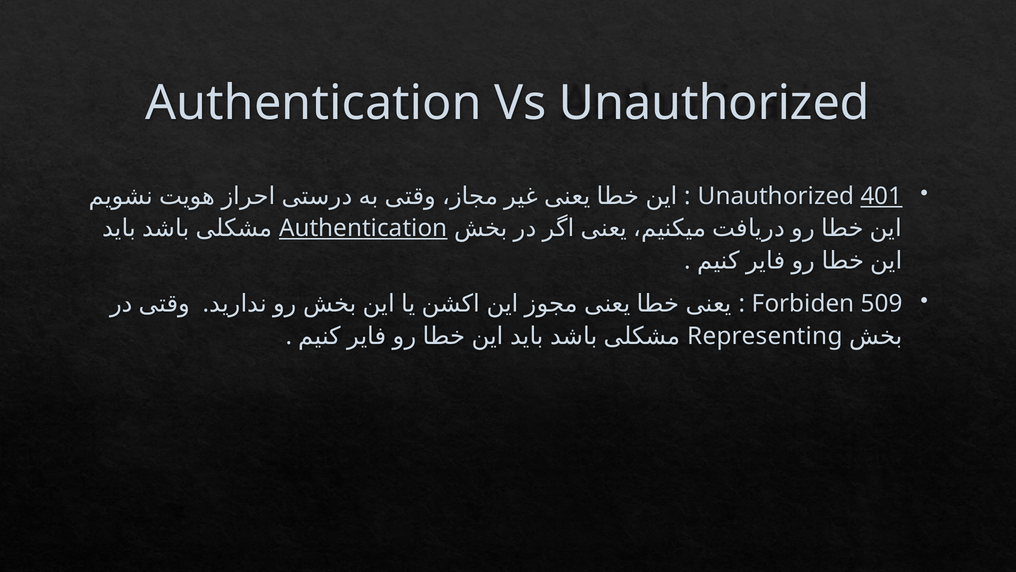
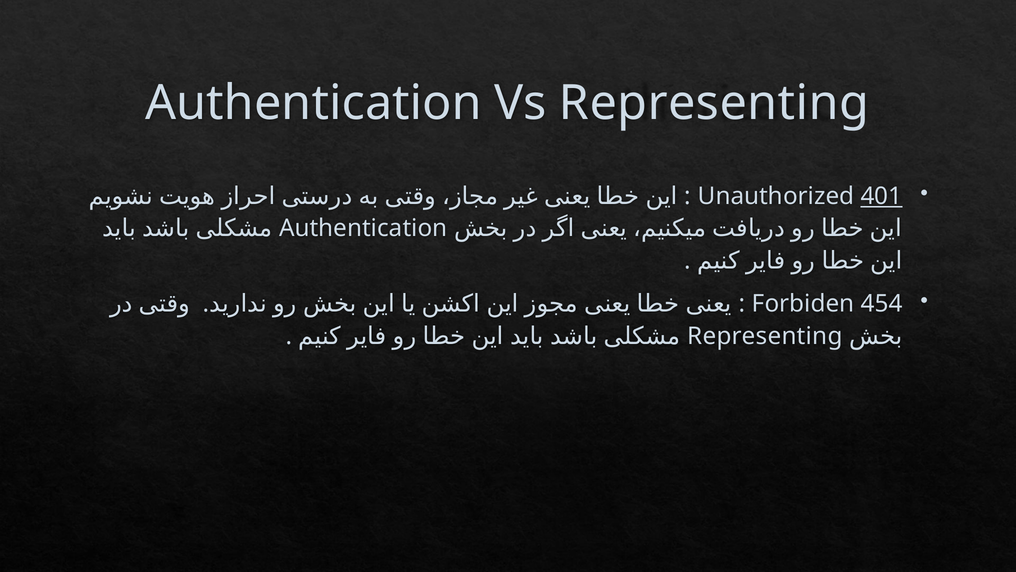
Vs Unauthorized: Unauthorized -> Representing
Authentication at (363, 228) underline: present -> none
509: 509 -> 454
